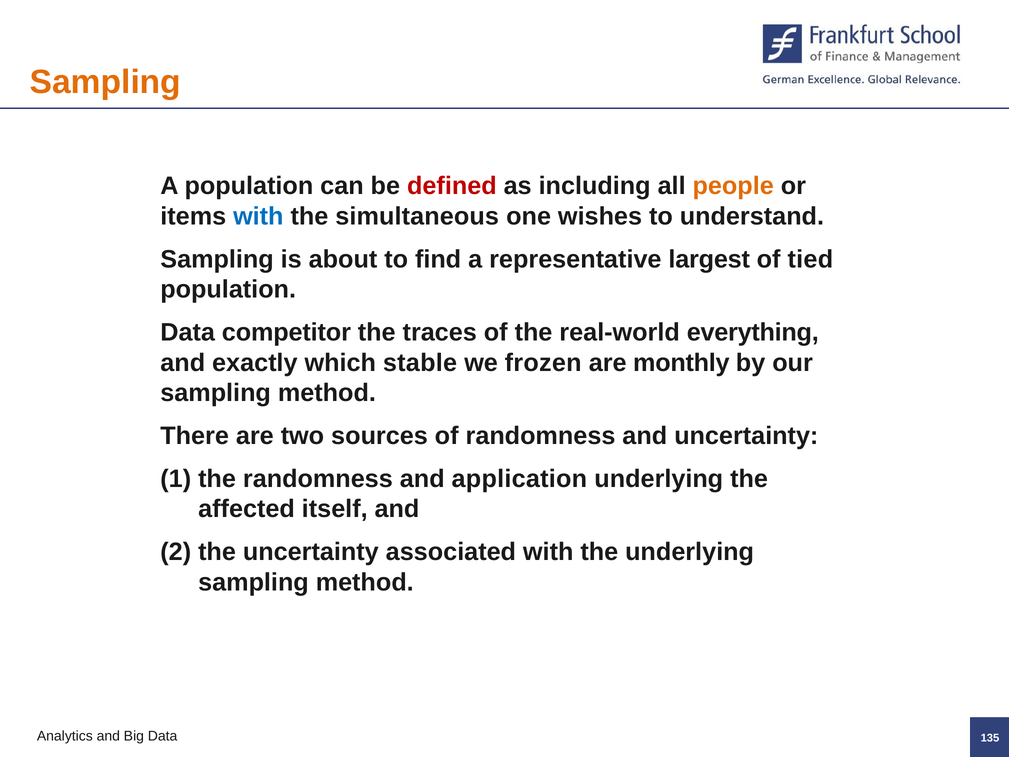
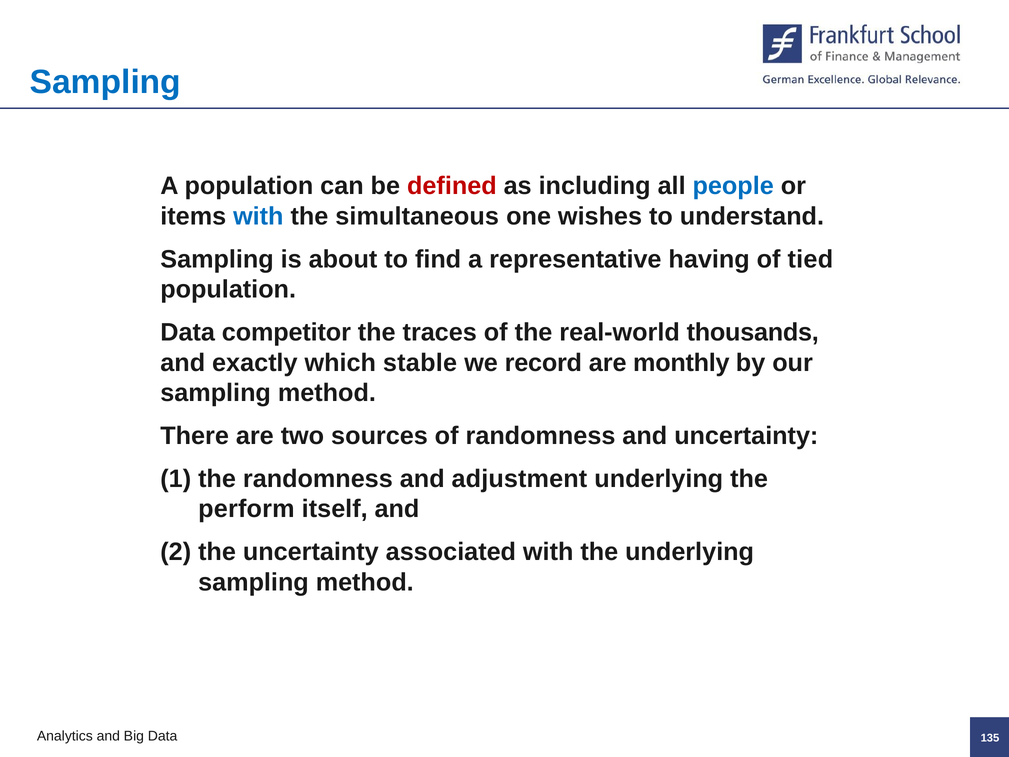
Sampling at (105, 82) colour: orange -> blue
people colour: orange -> blue
largest: largest -> having
everything: everything -> thousands
frozen: frozen -> record
application: application -> adjustment
affected: affected -> perform
